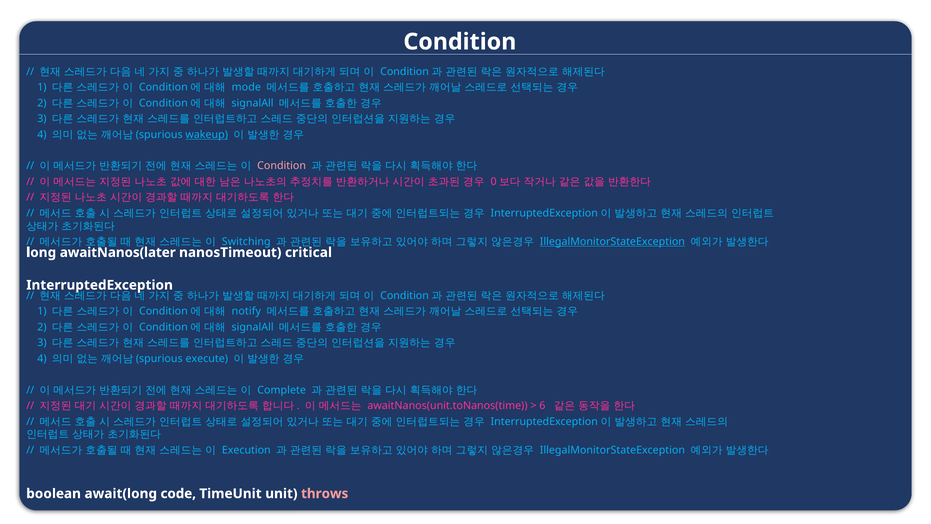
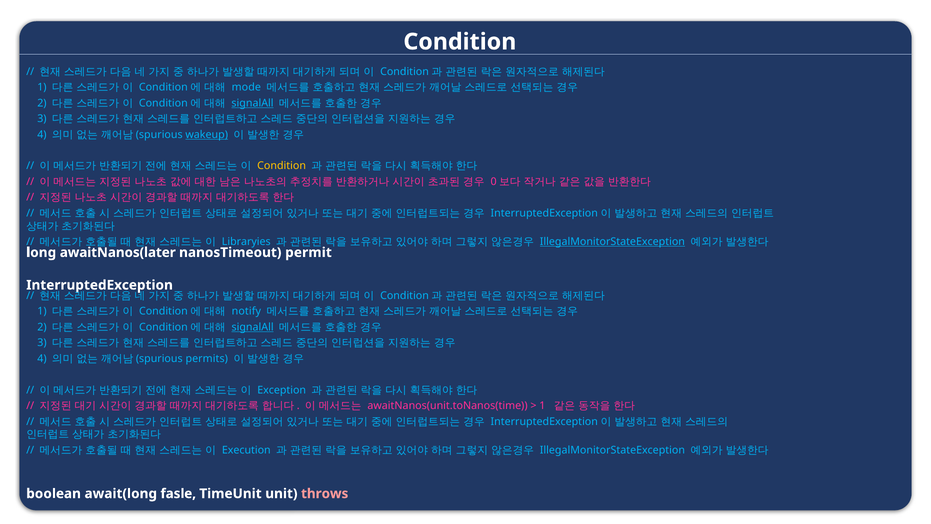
signalAll at (253, 103) underline: none -> present
Condition at (282, 166) colour: pink -> yellow
Switching: Switching -> Libraryies
critical: critical -> permit
signalAll at (253, 327) underline: none -> present
execute: execute -> permits
Complete: Complete -> Exception
6 at (542, 406): 6 -> 1
code: code -> fasle
